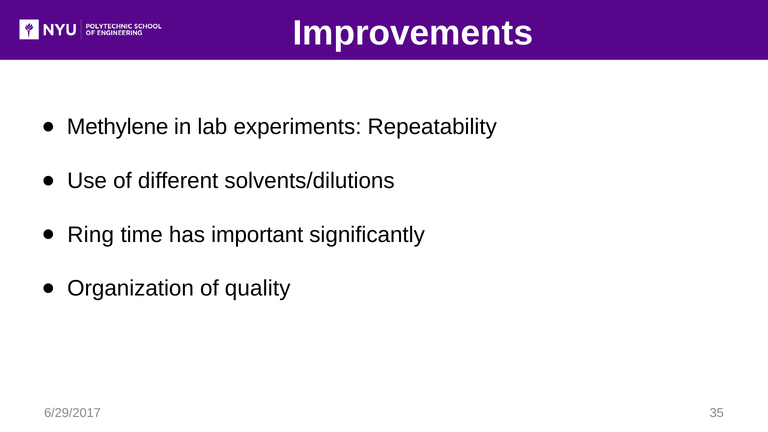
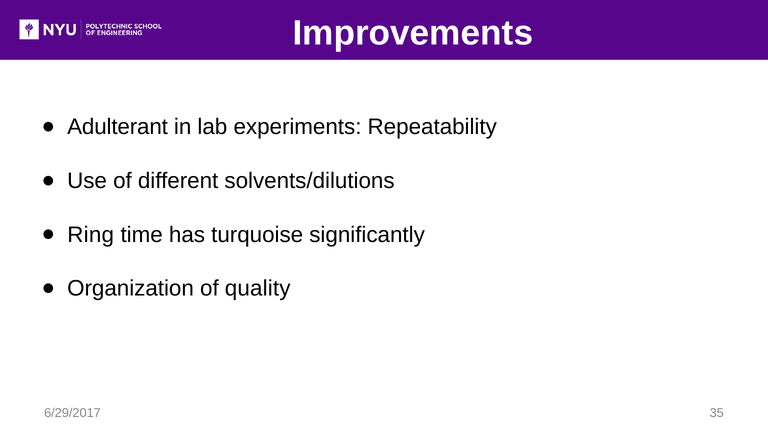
Methylene: Methylene -> Adulterant
important: important -> turquoise
